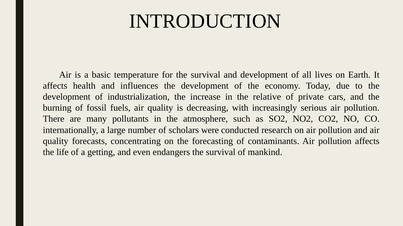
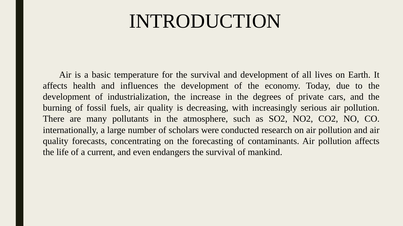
relative: relative -> degrees
getting: getting -> current
